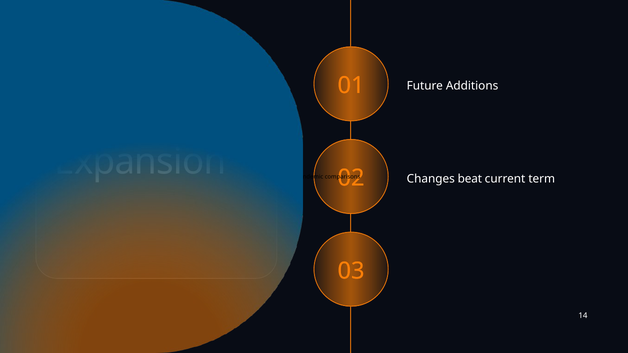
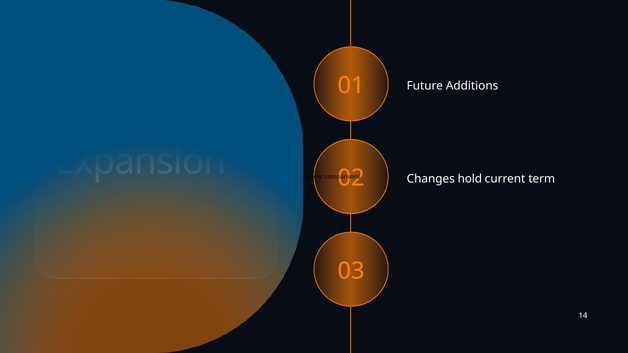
beat: beat -> hold
